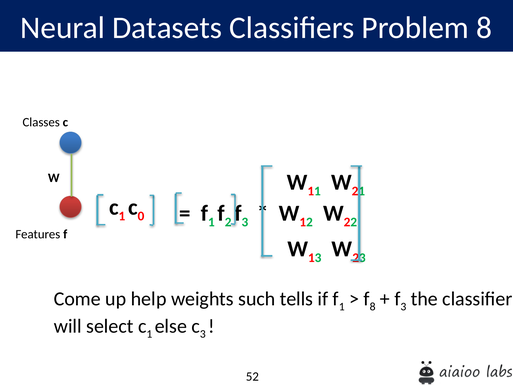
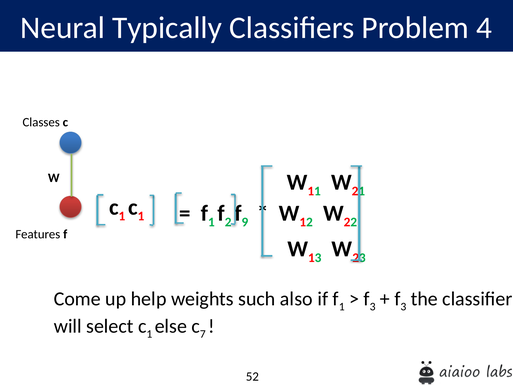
Datasets: Datasets -> Typically
Problem 8: 8 -> 4
0 at (141, 216): 0 -> 1
3 at (245, 222): 3 -> 9
tells: tells -> also
8 at (373, 306): 8 -> 3
c 3: 3 -> 7
